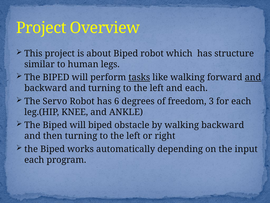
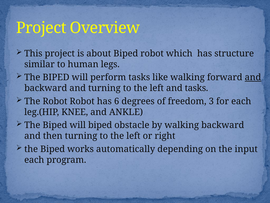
tasks at (139, 77) underline: present -> none
and each: each -> tasks
The Servo: Servo -> Robot
